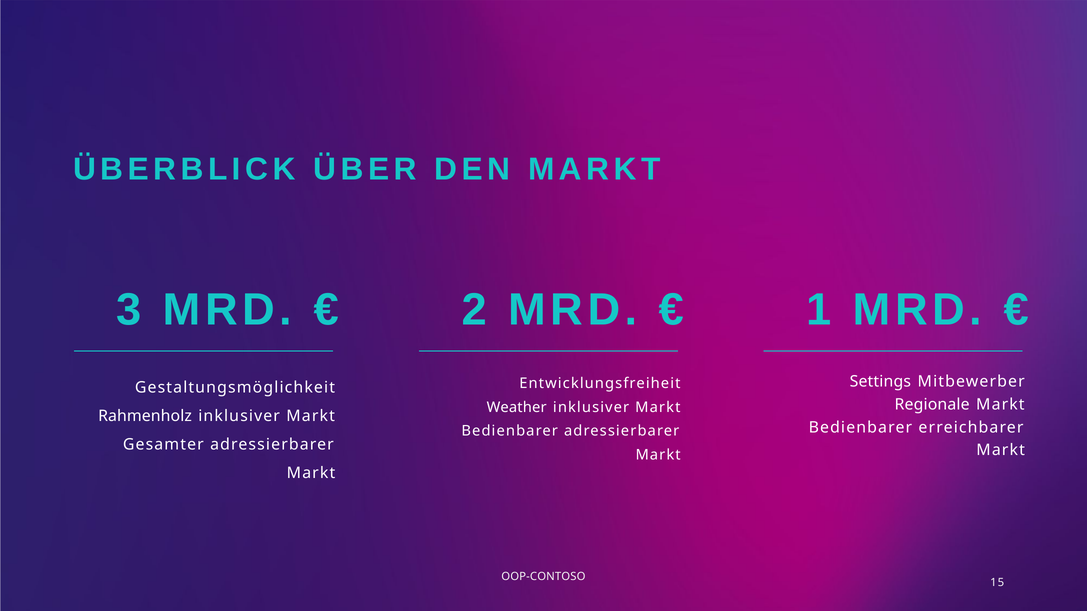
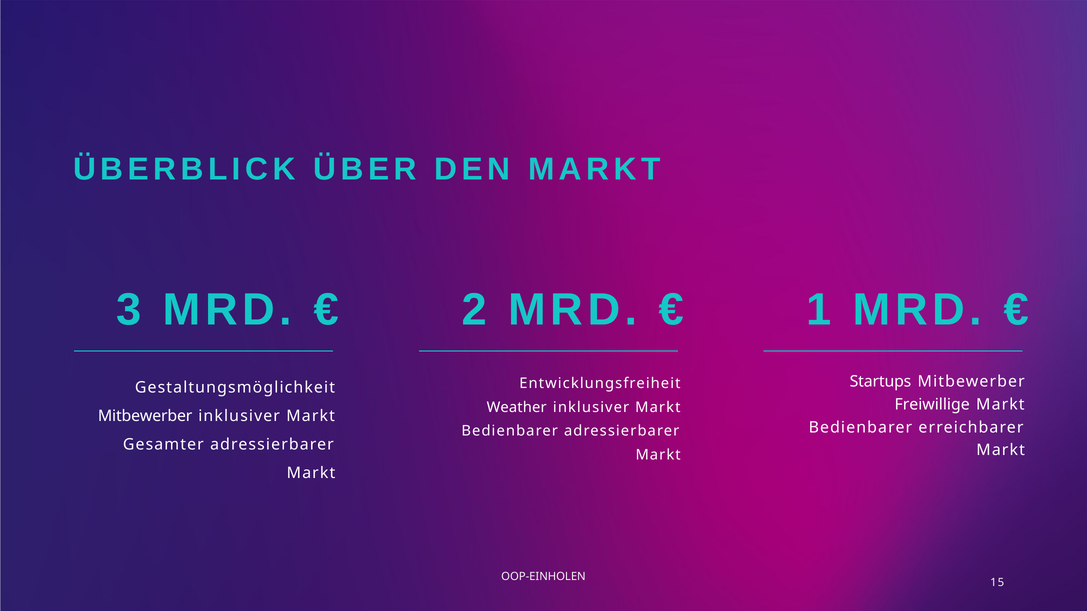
Settings: Settings -> Startups
Regionale: Regionale -> Freiwillige
Rahmenholz at (145, 416): Rahmenholz -> Mitbewerber
OOP-CONTOSO: OOP-CONTOSO -> OOP-EINHOLEN
